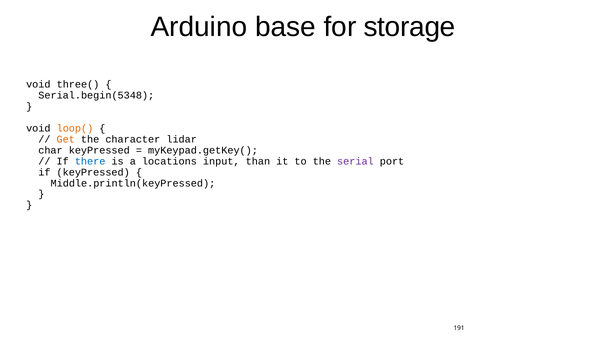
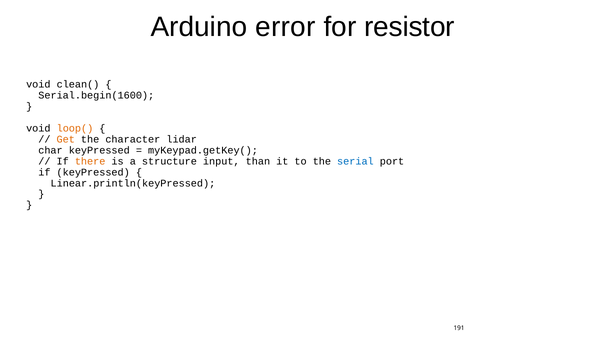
base: base -> error
storage: storage -> resistor
three(: three( -> clean(
Serial.begin(5348: Serial.begin(5348 -> Serial.begin(1600
there colour: blue -> orange
locations: locations -> structure
serial colour: purple -> blue
Middle.println(keyPressed: Middle.println(keyPressed -> Linear.println(keyPressed
